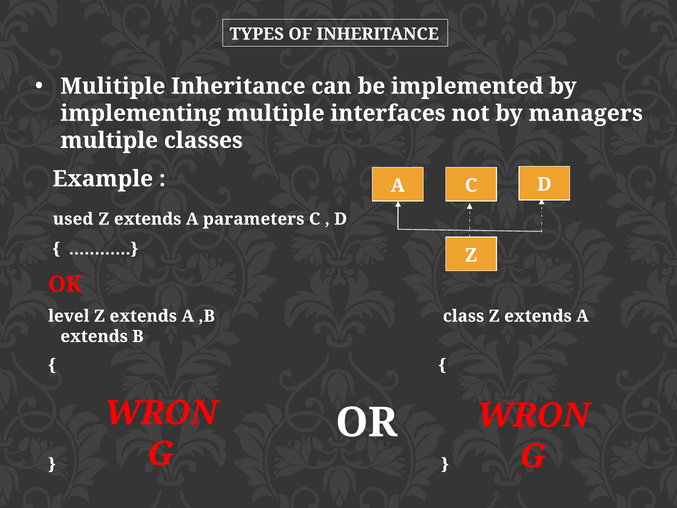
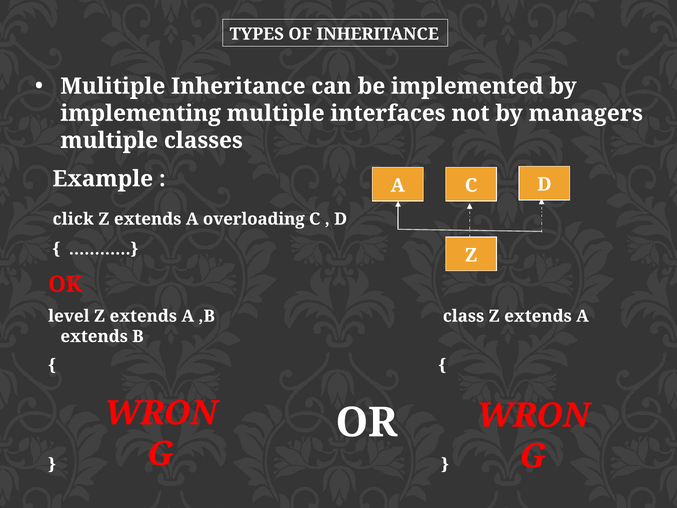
used: used -> click
parameters: parameters -> overloading
